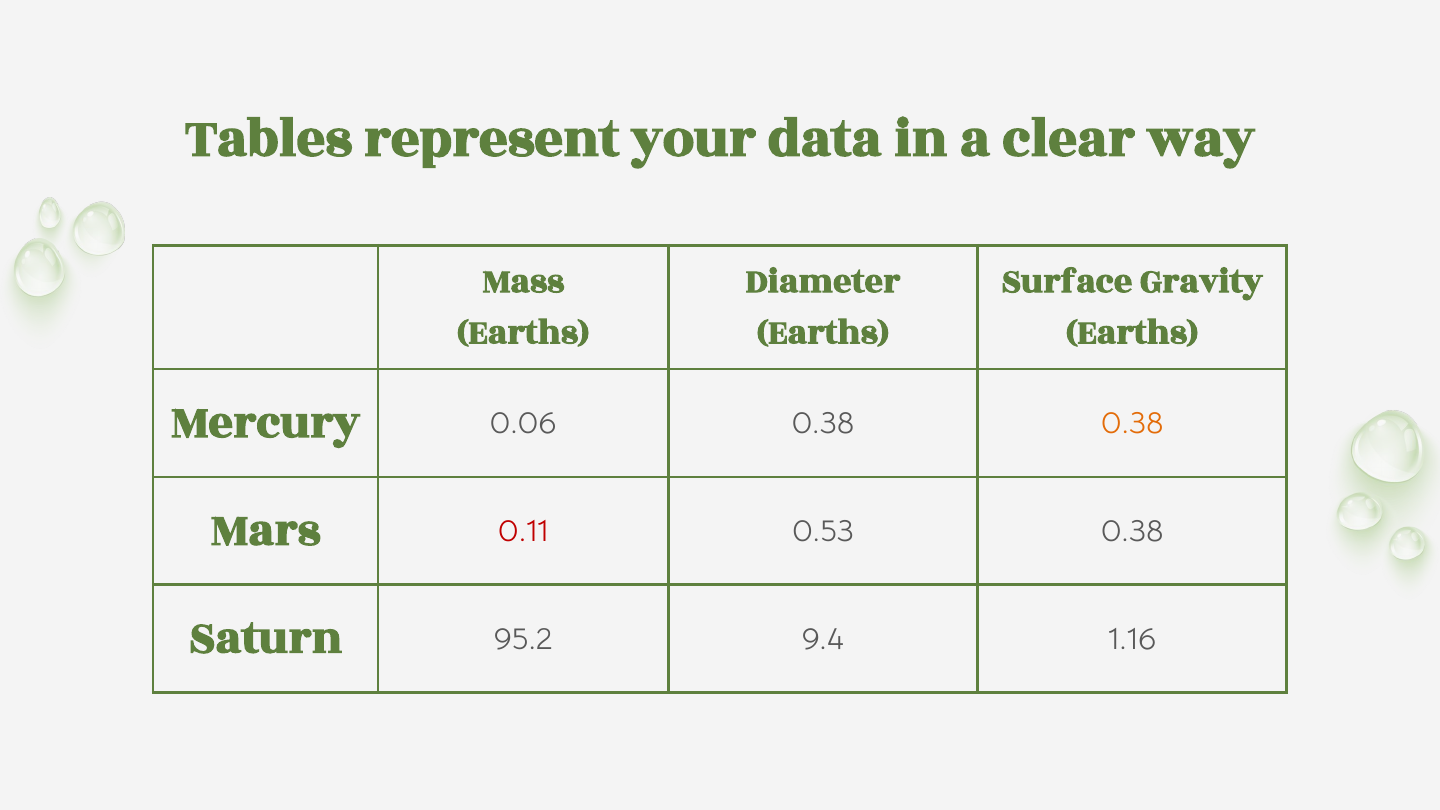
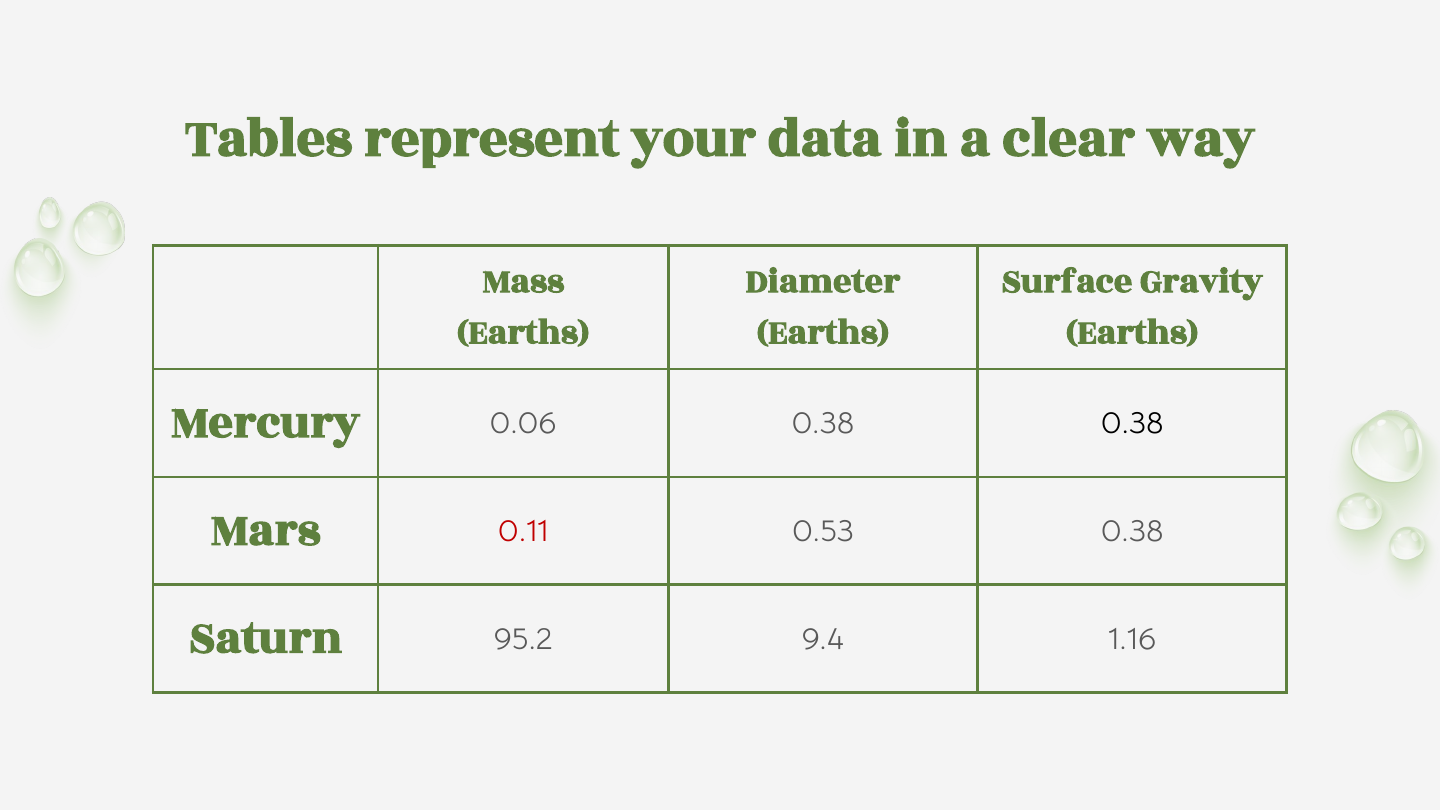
0.38 at (1132, 423) colour: orange -> black
